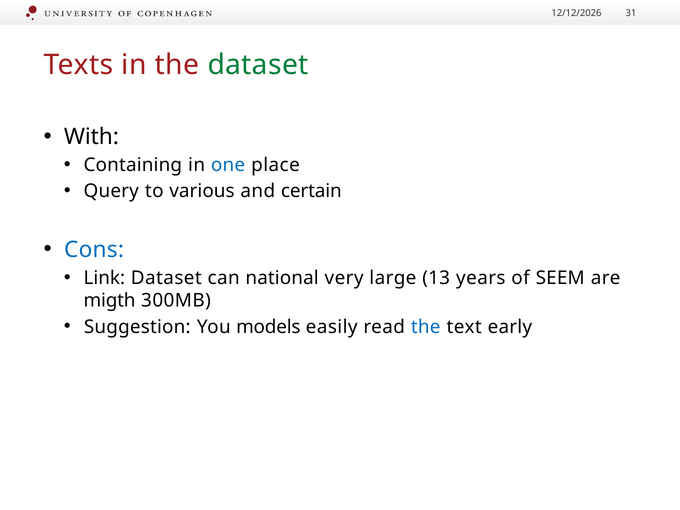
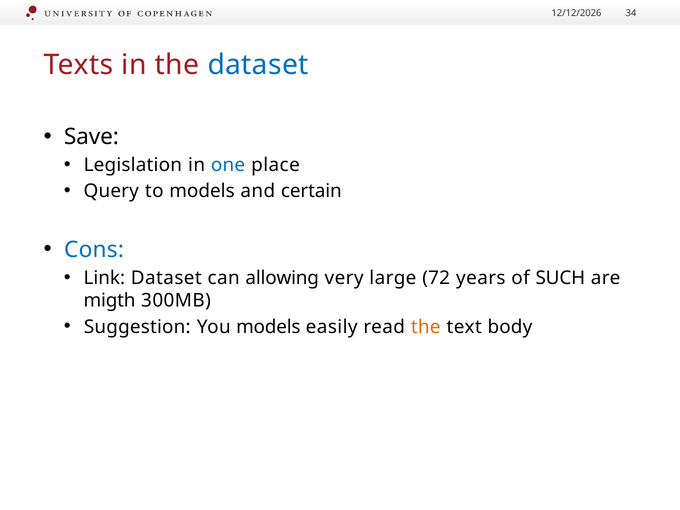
31: 31 -> 34
dataset at (258, 65) colour: green -> blue
With: With -> Save
Containing: Containing -> Legislation
to various: various -> models
national: national -> allowing
13: 13 -> 72
SEEM: SEEM -> SUCH
the at (426, 327) colour: blue -> orange
early: early -> body
